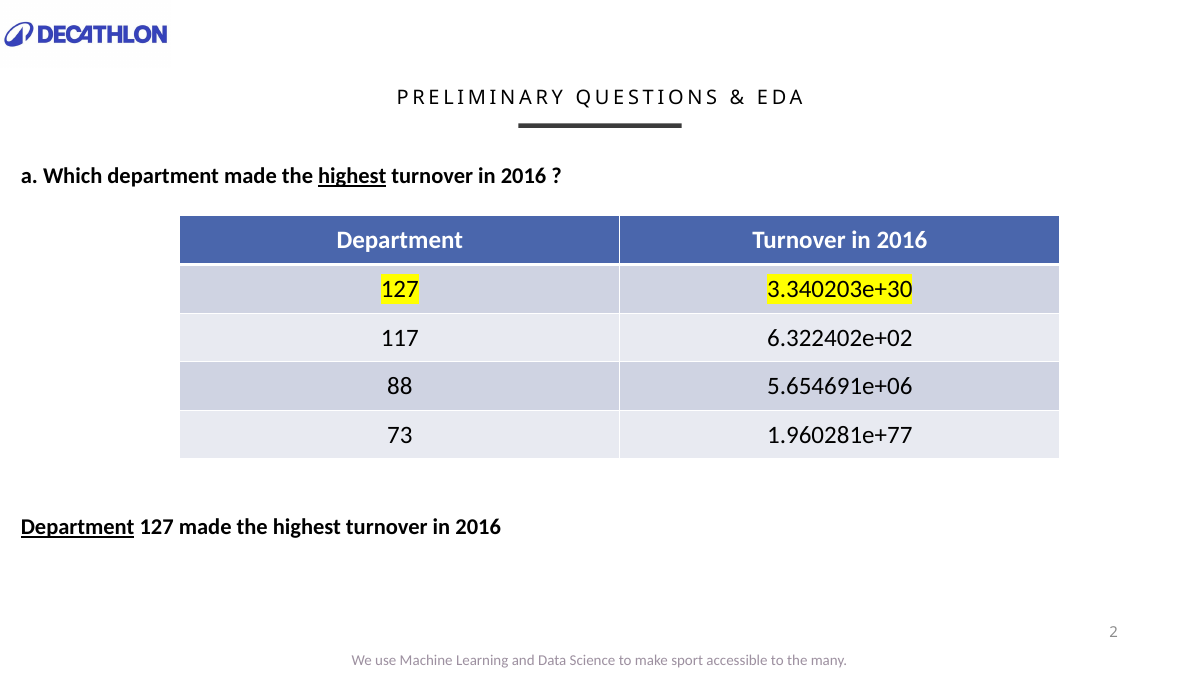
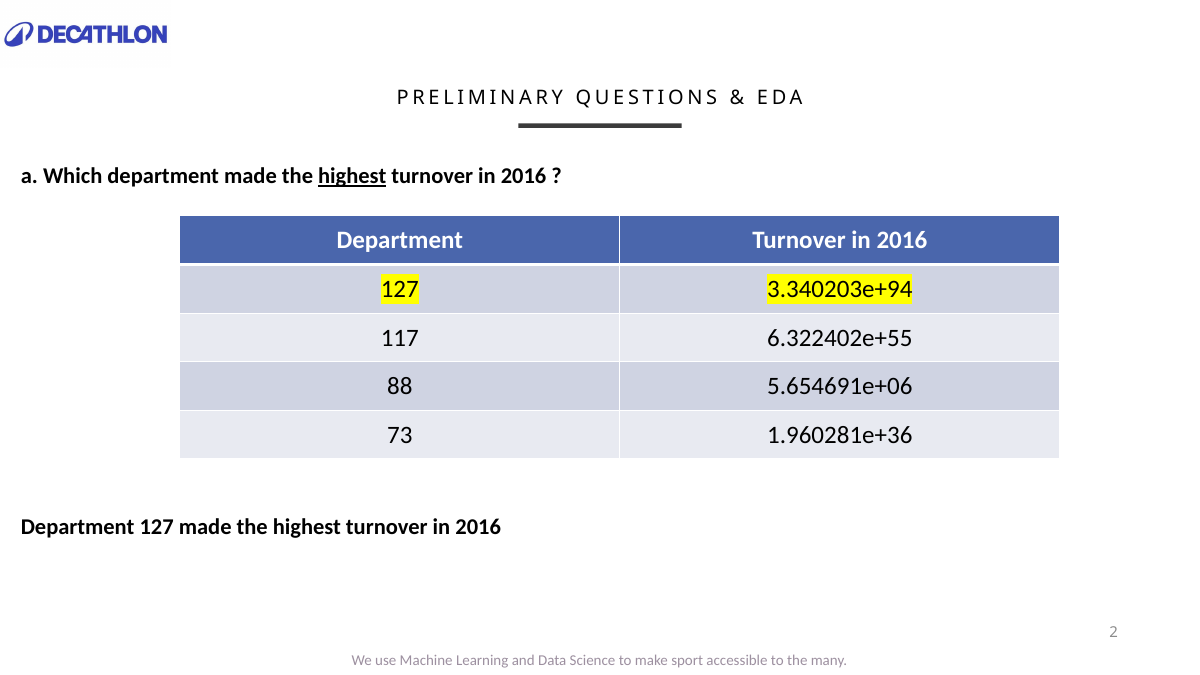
3.340203e+30: 3.340203e+30 -> 3.340203e+94
6.322402e+02: 6.322402e+02 -> 6.322402e+55
1.960281e+77: 1.960281e+77 -> 1.960281e+36
Department at (78, 527) underline: present -> none
